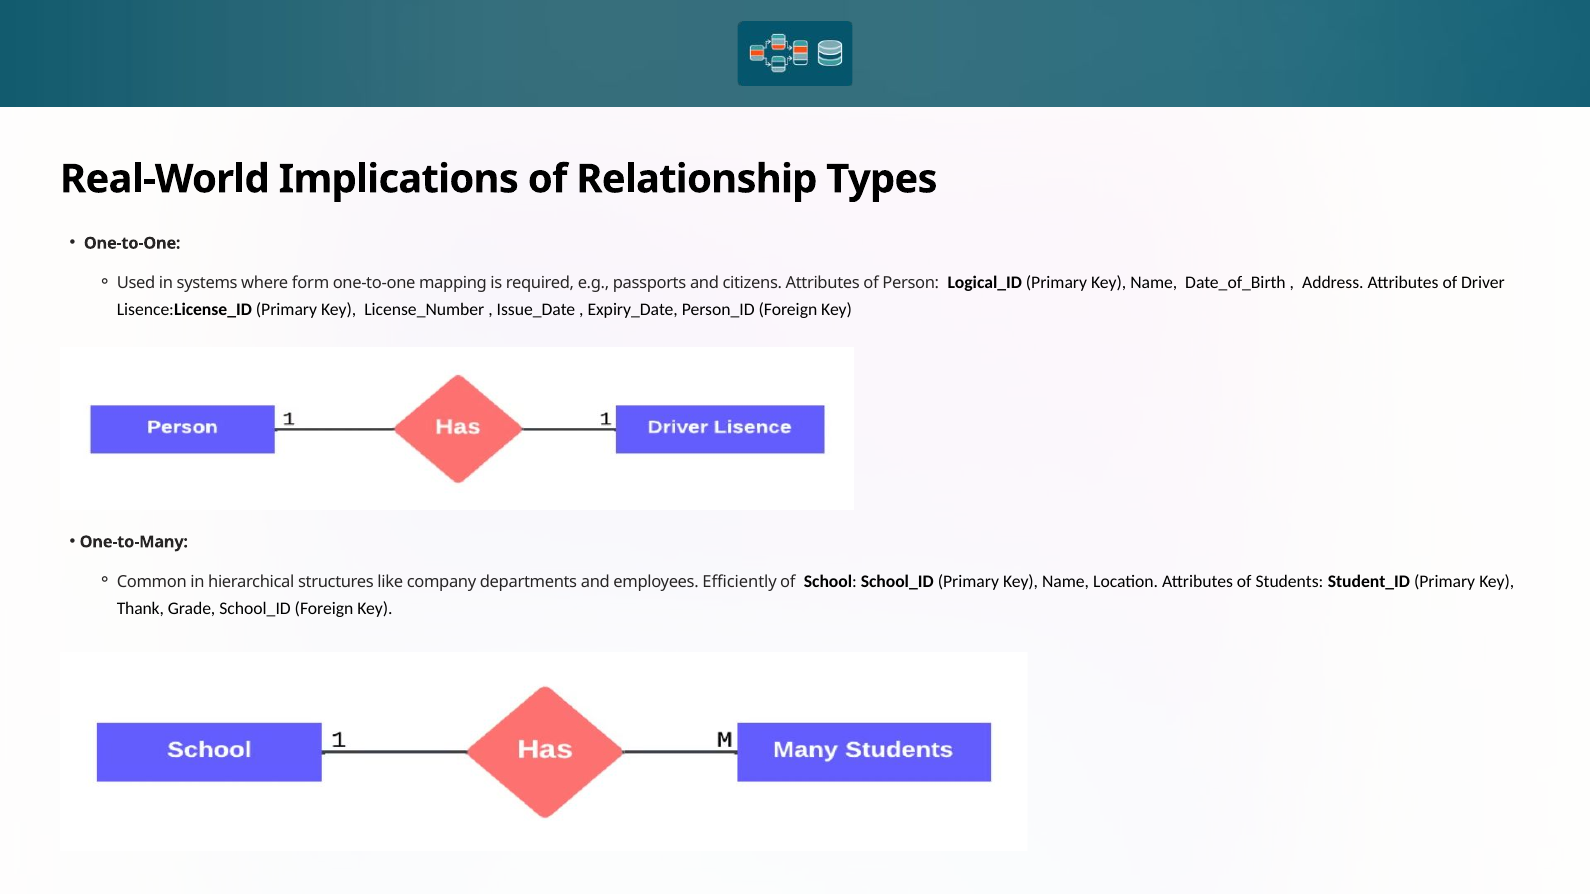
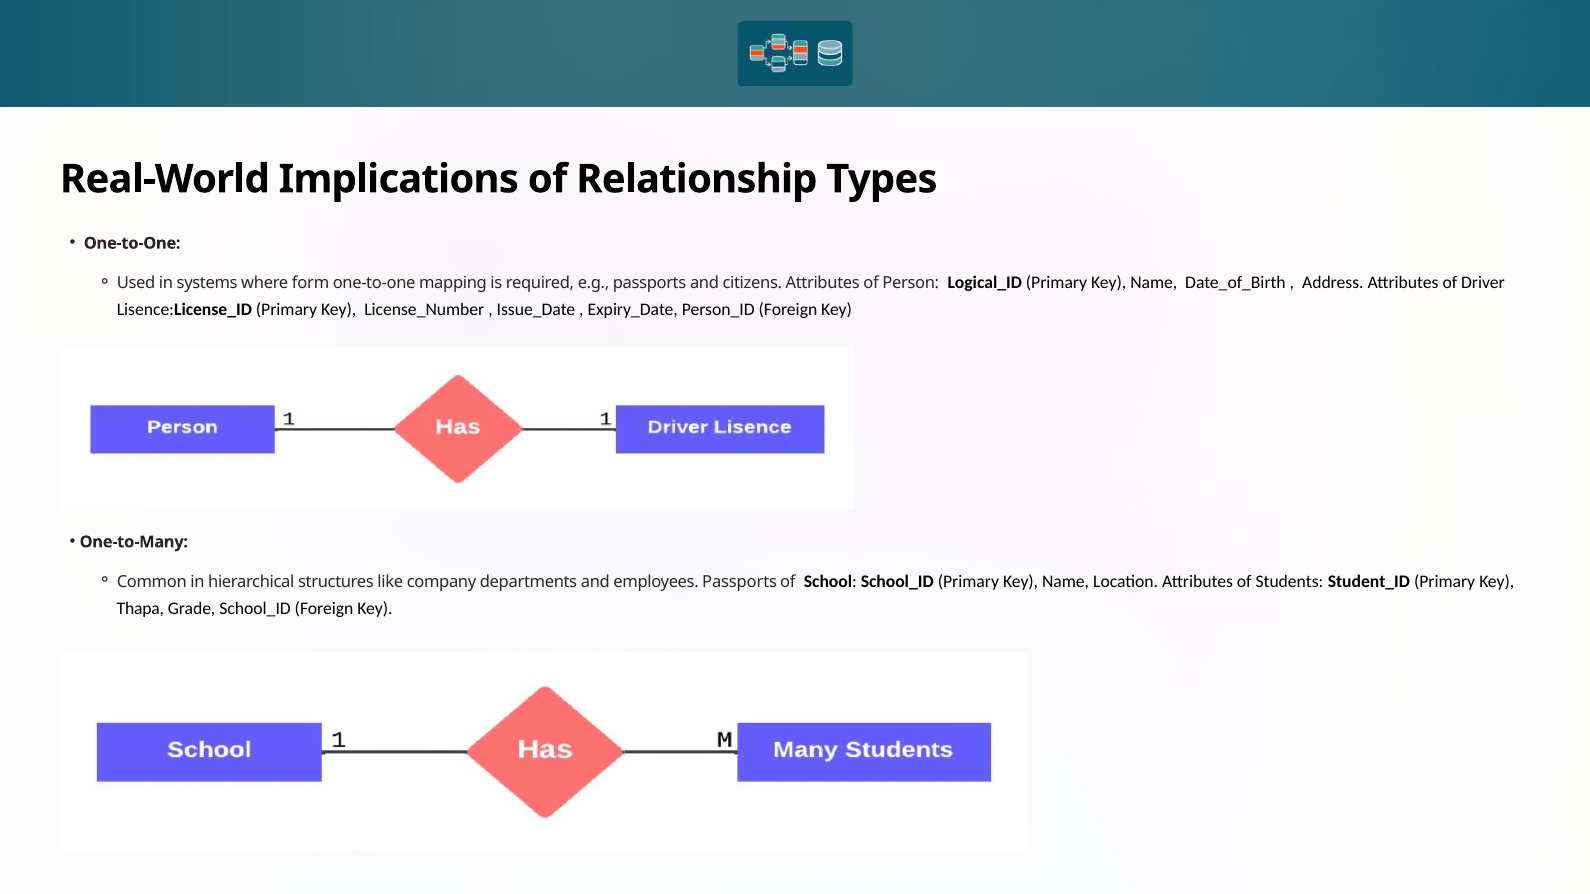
employees Efficiently: Efficiently -> Passports
Thank: Thank -> Thapa
